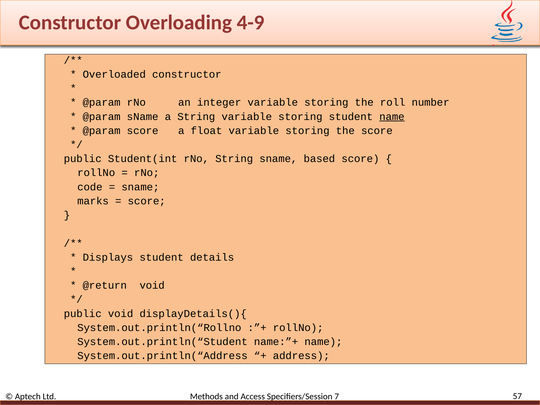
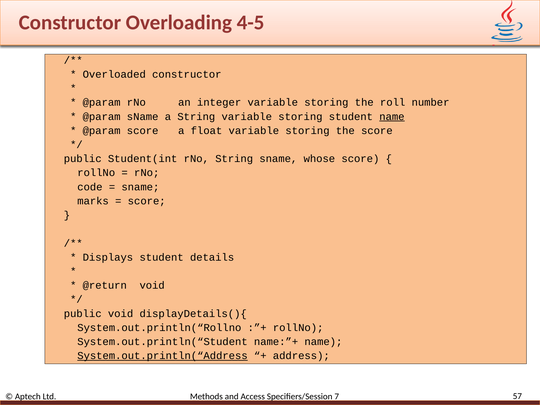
4-9: 4-9 -> 4-5
based: based -> whose
System.out.println(“Address underline: none -> present
